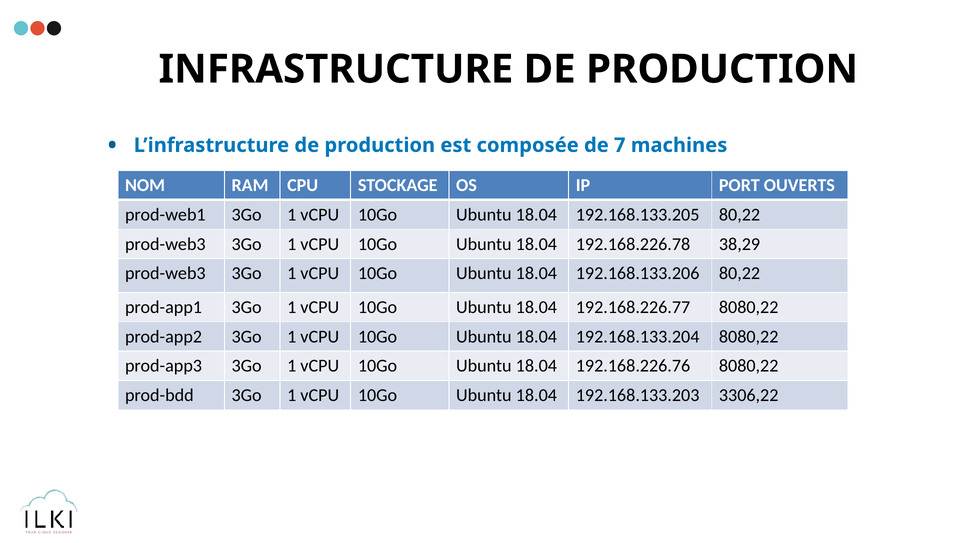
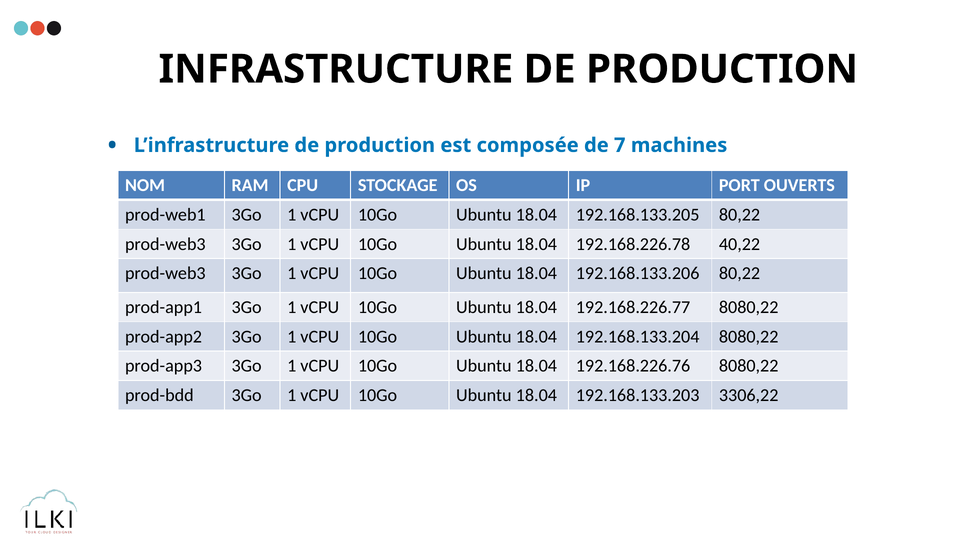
38,29: 38,29 -> 40,22
